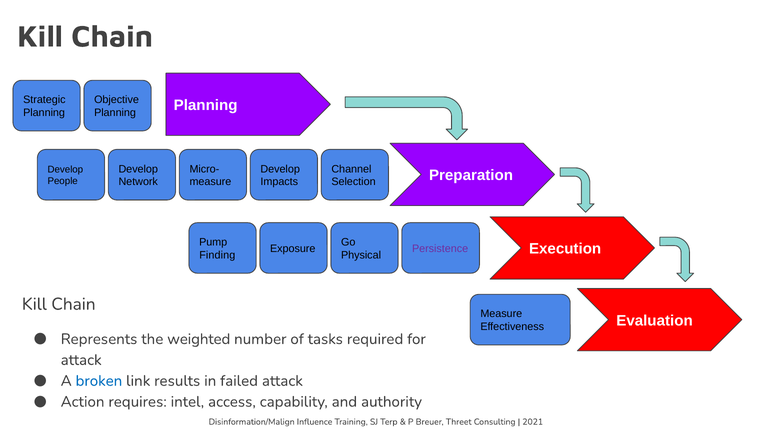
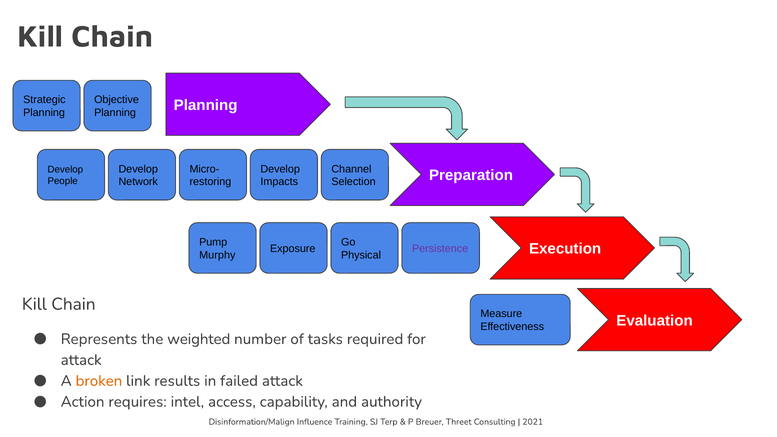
measure at (210, 182): measure -> restoring
Finding: Finding -> Murphy
broken colour: blue -> orange
